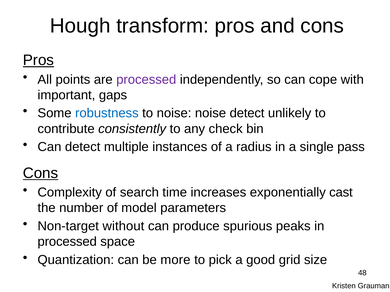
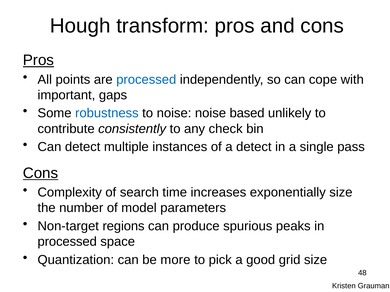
processed at (146, 80) colour: purple -> blue
noise detect: detect -> based
a radius: radius -> detect
exponentially cast: cast -> size
without: without -> regions
